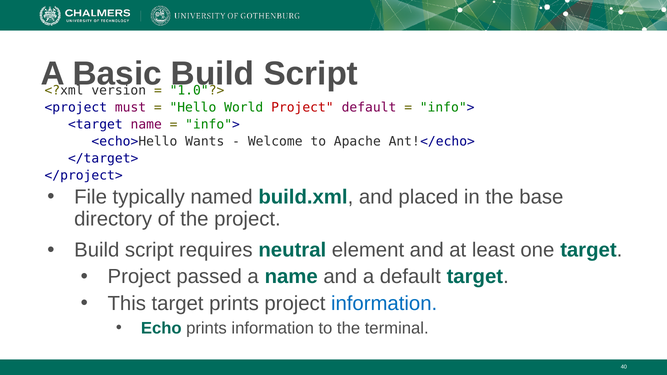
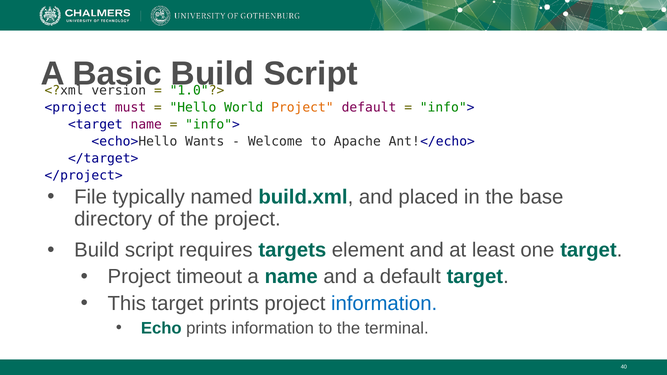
Project at (302, 108) colour: red -> orange
neutral: neutral -> targets
passed: passed -> timeout
